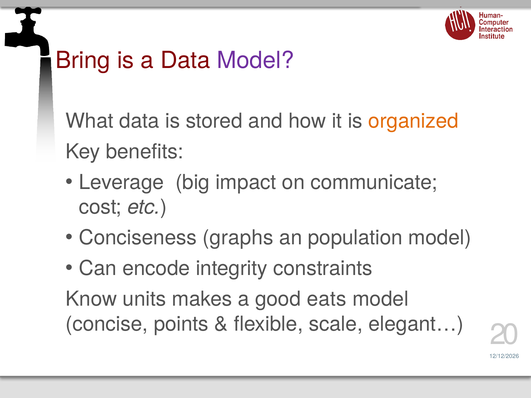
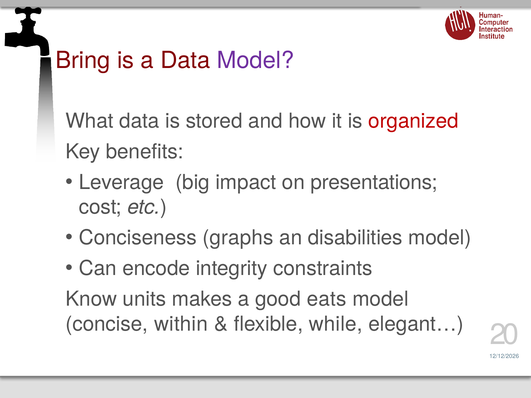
organized colour: orange -> red
communicate: communicate -> presentations
population: population -> disabilities
points: points -> within
scale: scale -> while
